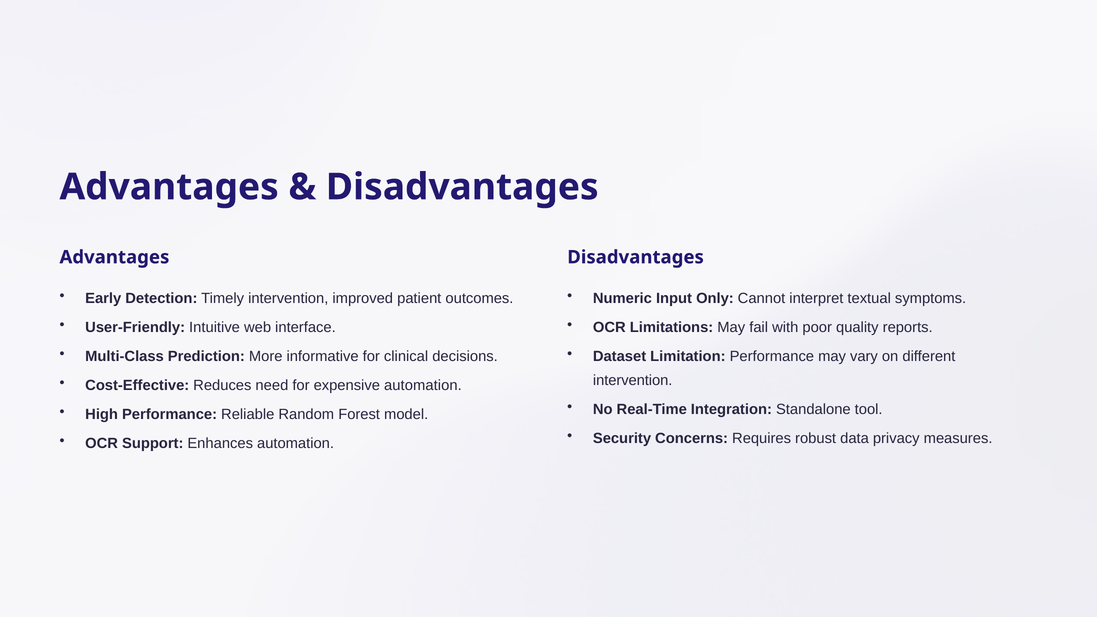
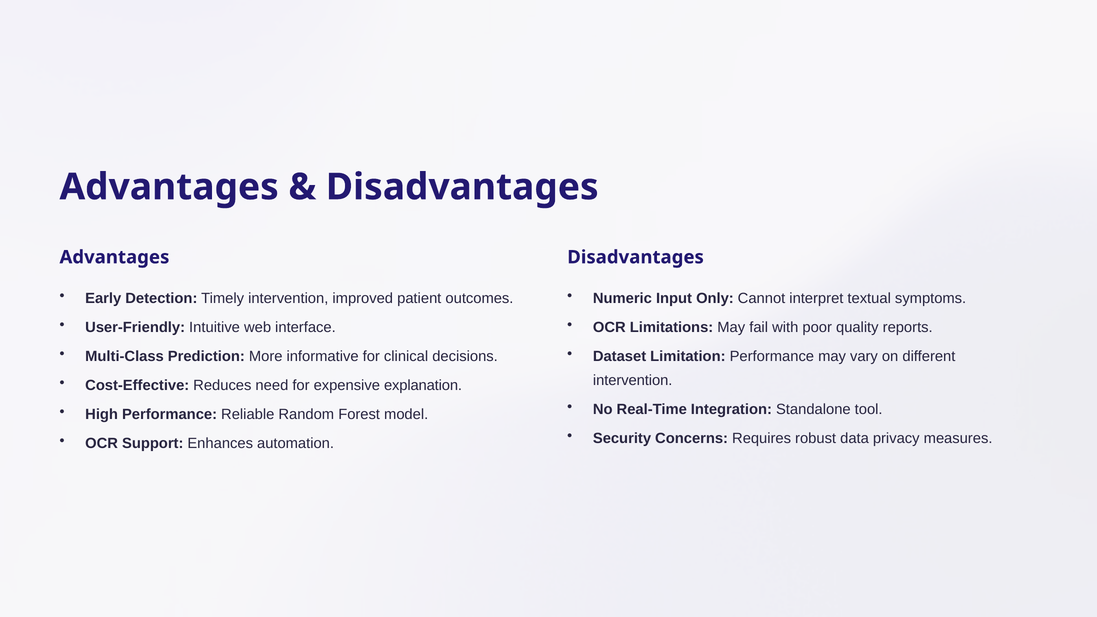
expensive automation: automation -> explanation
